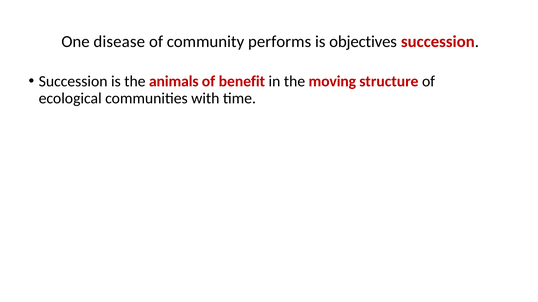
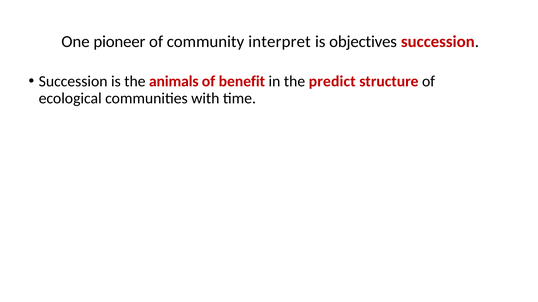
disease: disease -> pioneer
performs: performs -> interpret
moving: moving -> predict
